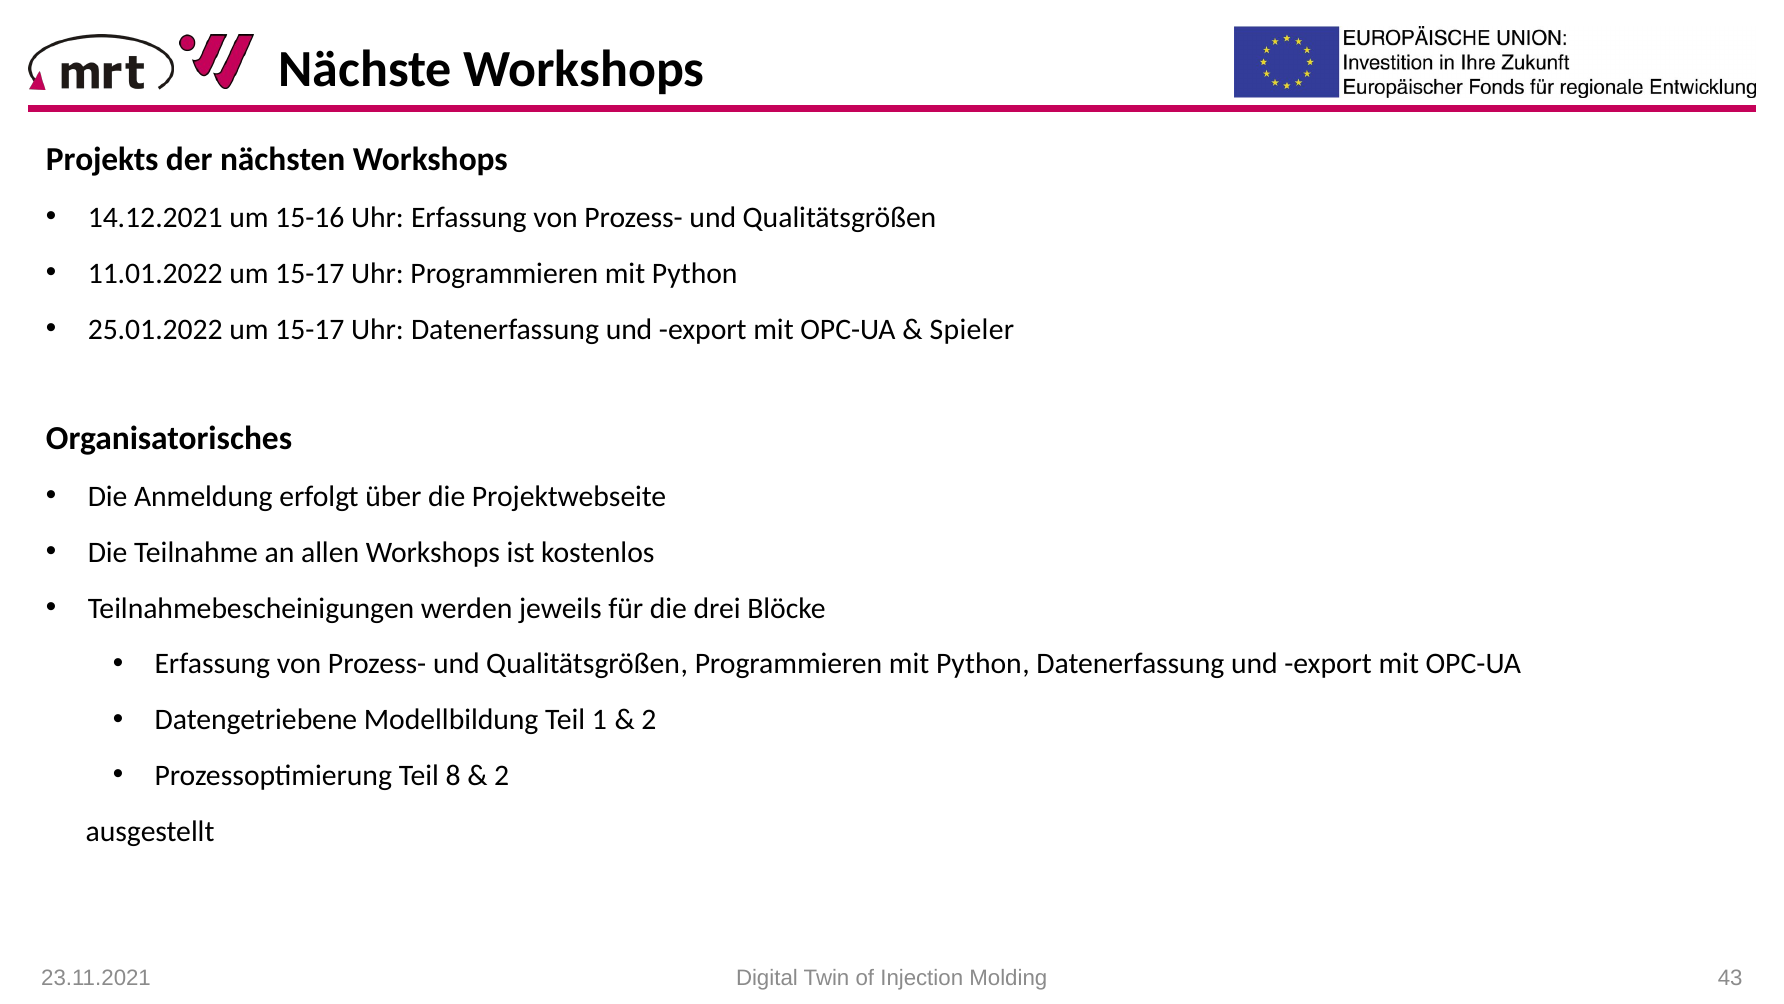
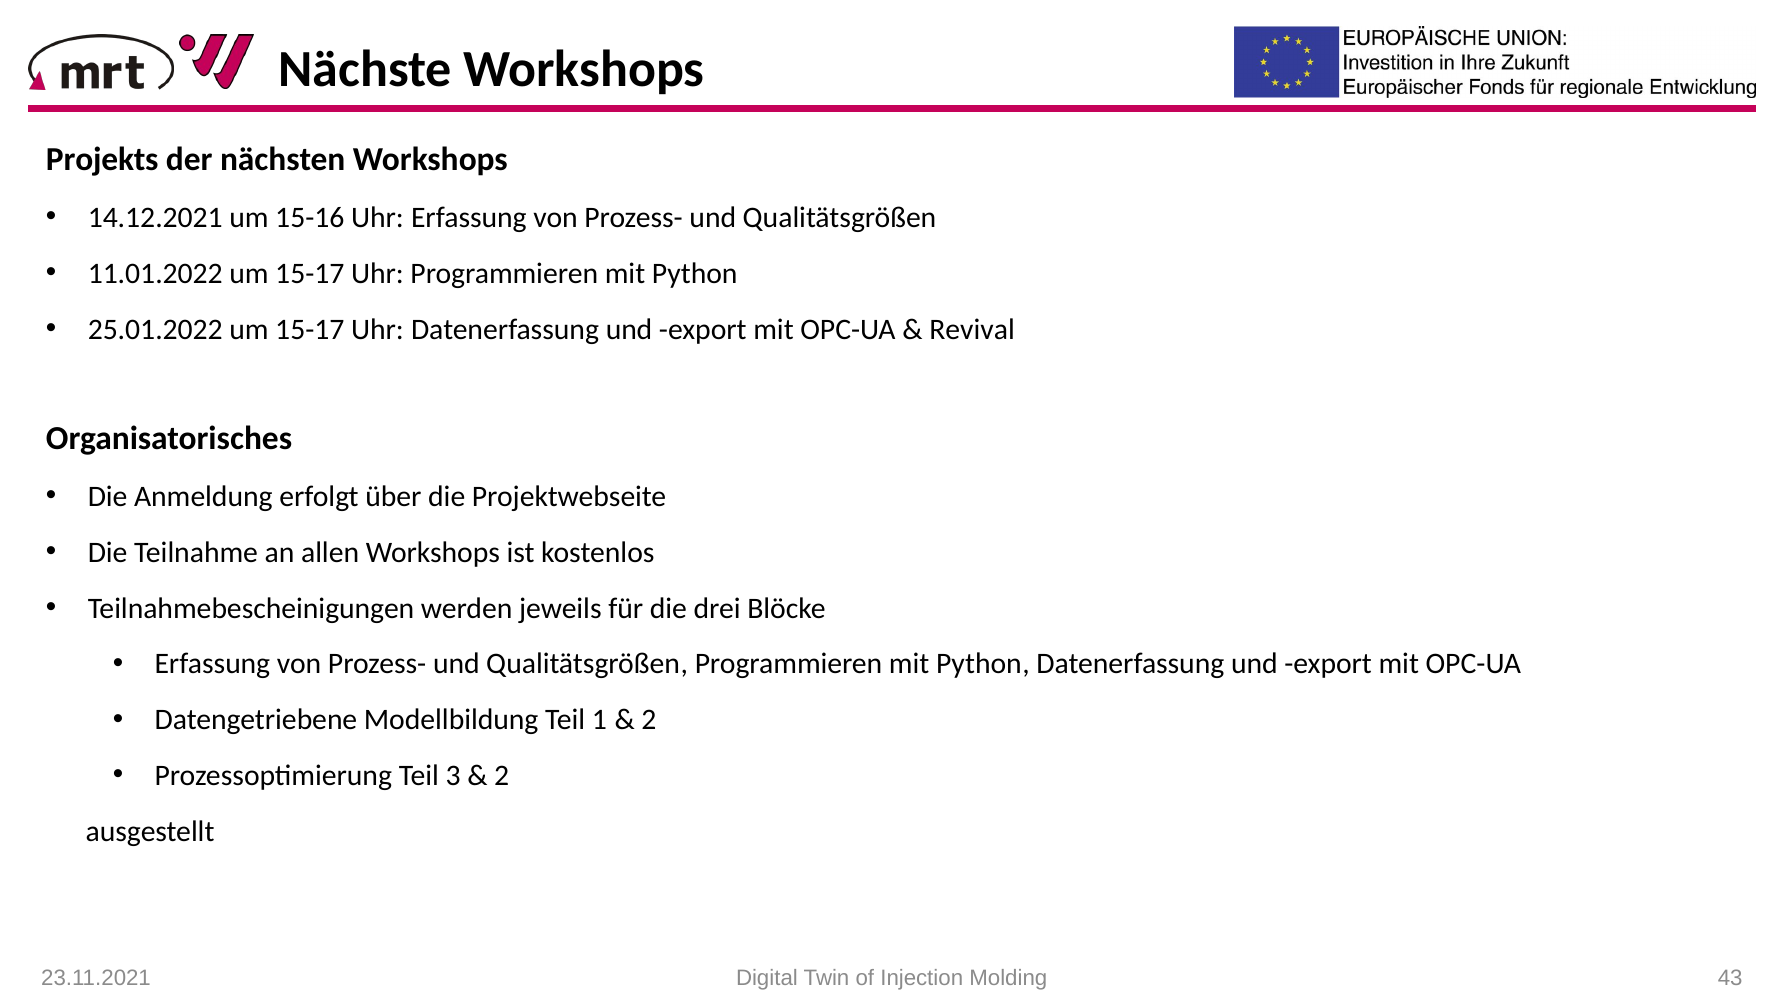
Spieler: Spieler -> Revival
8: 8 -> 3
